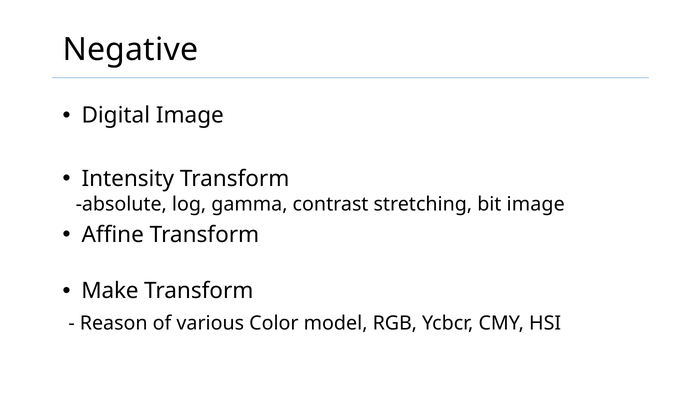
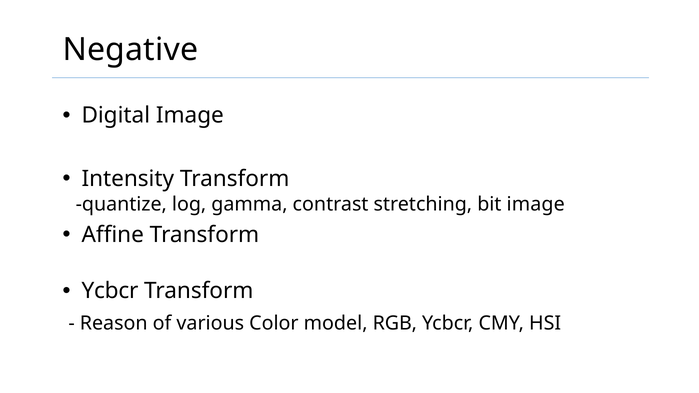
absolute: absolute -> quantize
Make at (110, 291): Make -> Ycbcr
